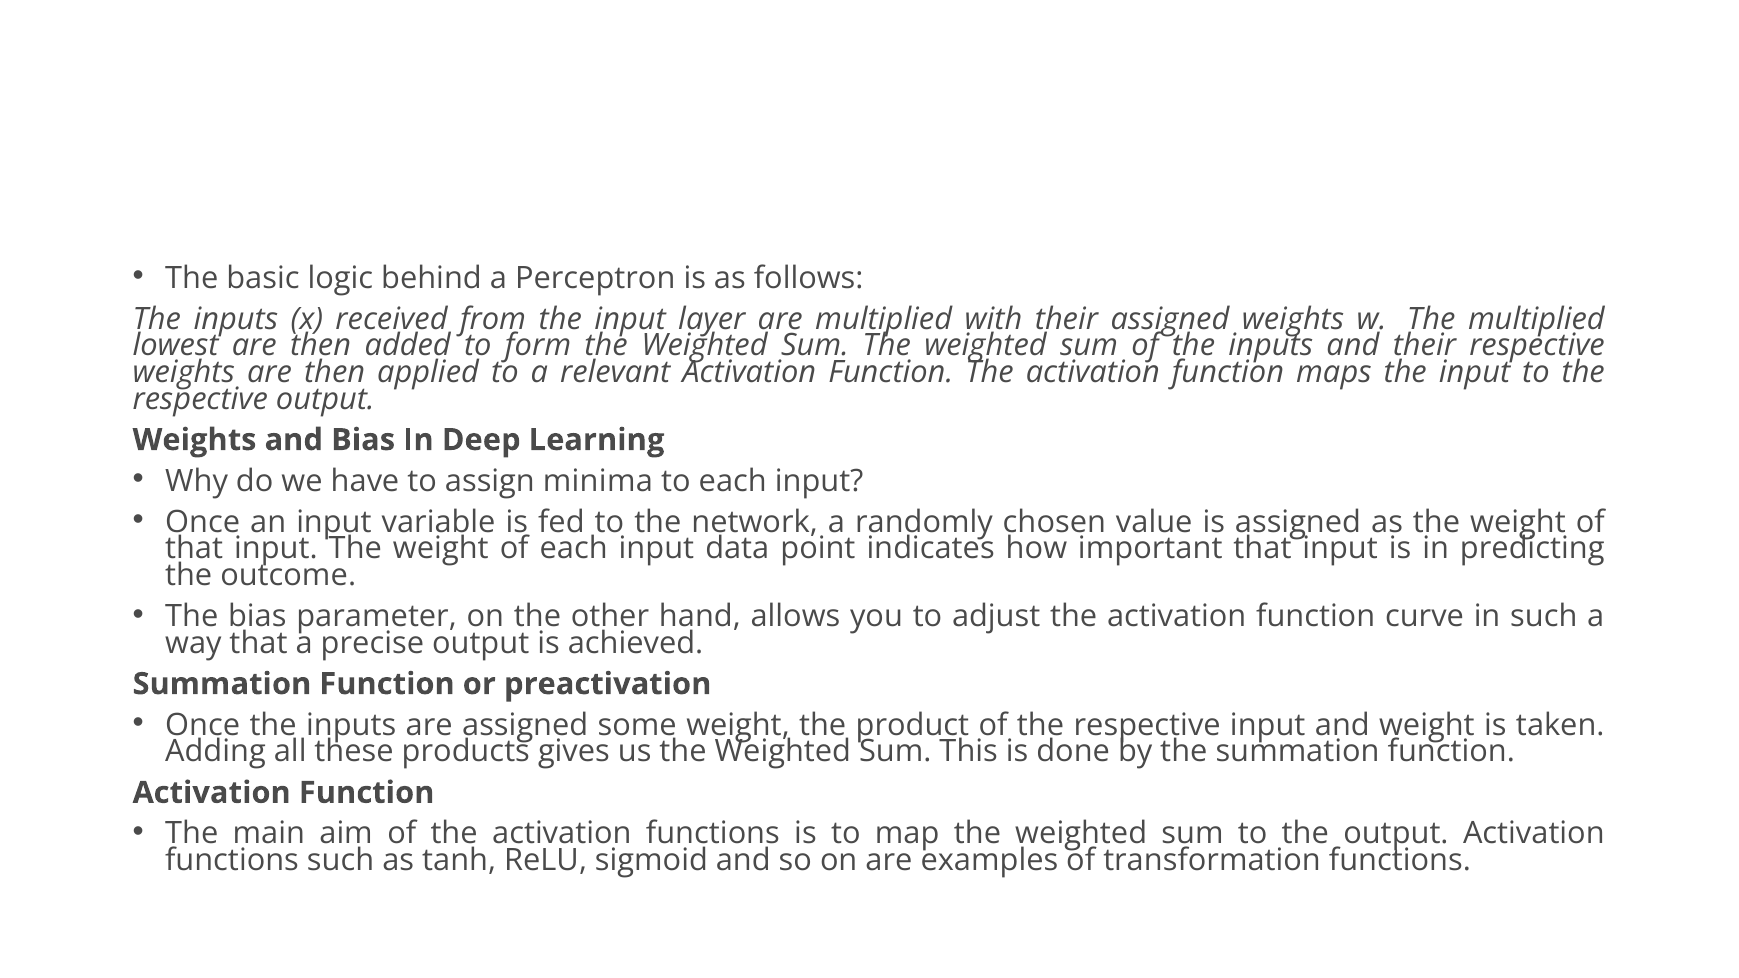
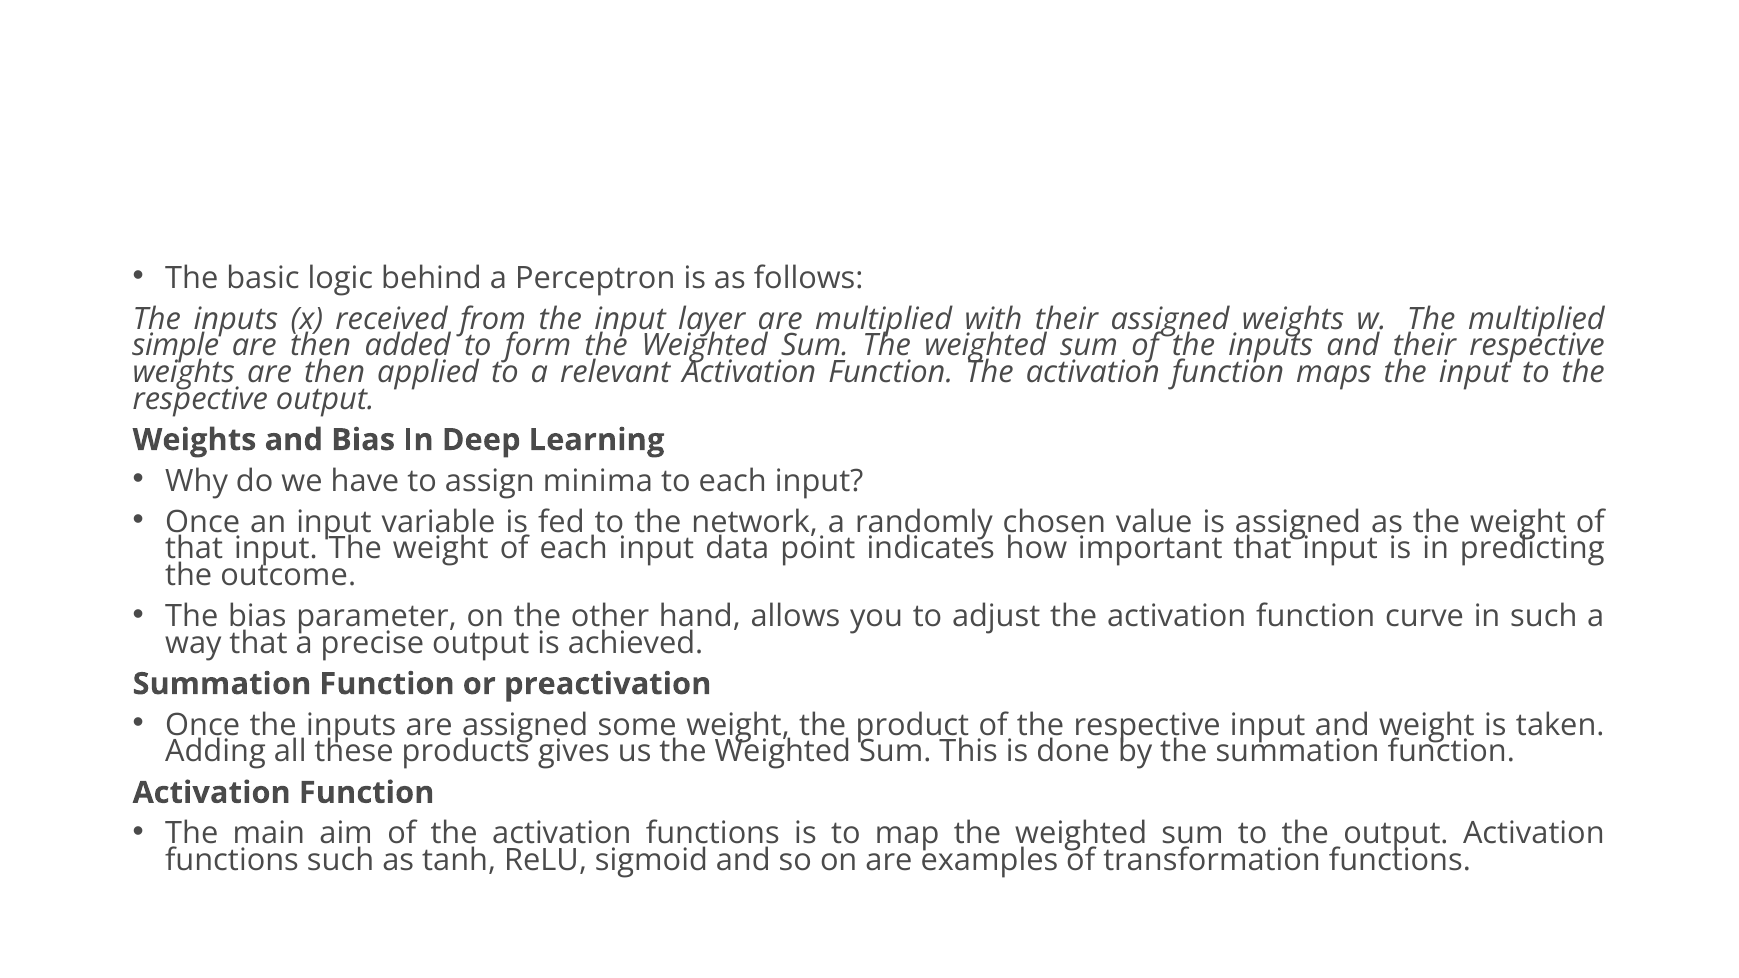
lowest: lowest -> simple
